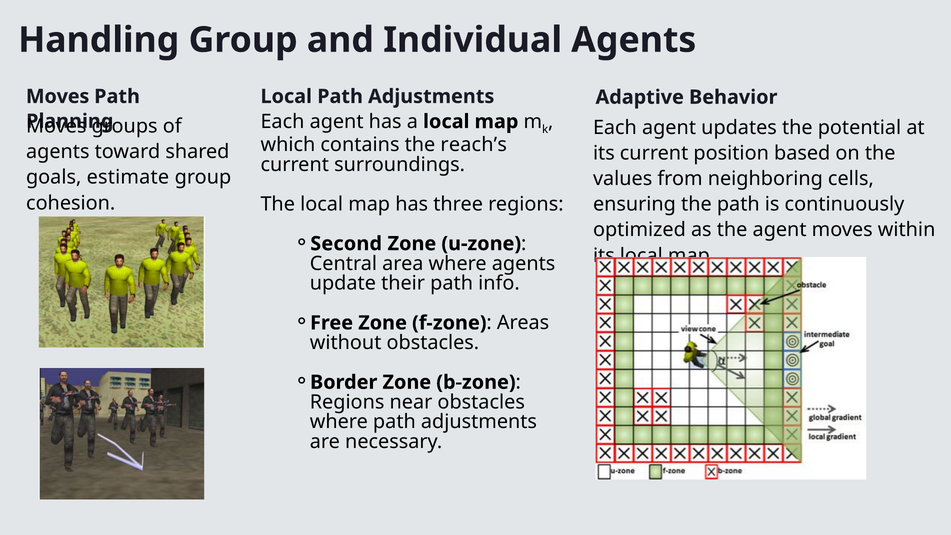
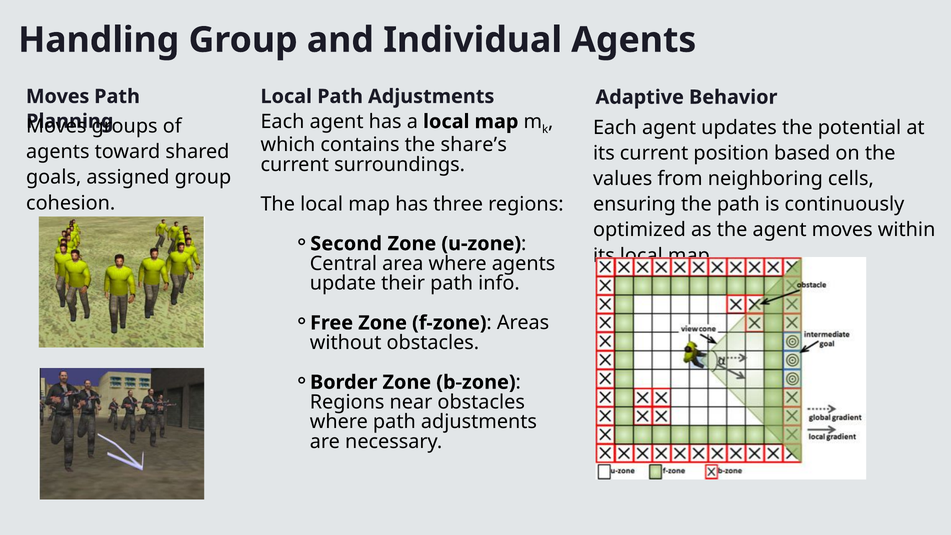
reach’s: reach’s -> share’s
estimate: estimate -> assigned
